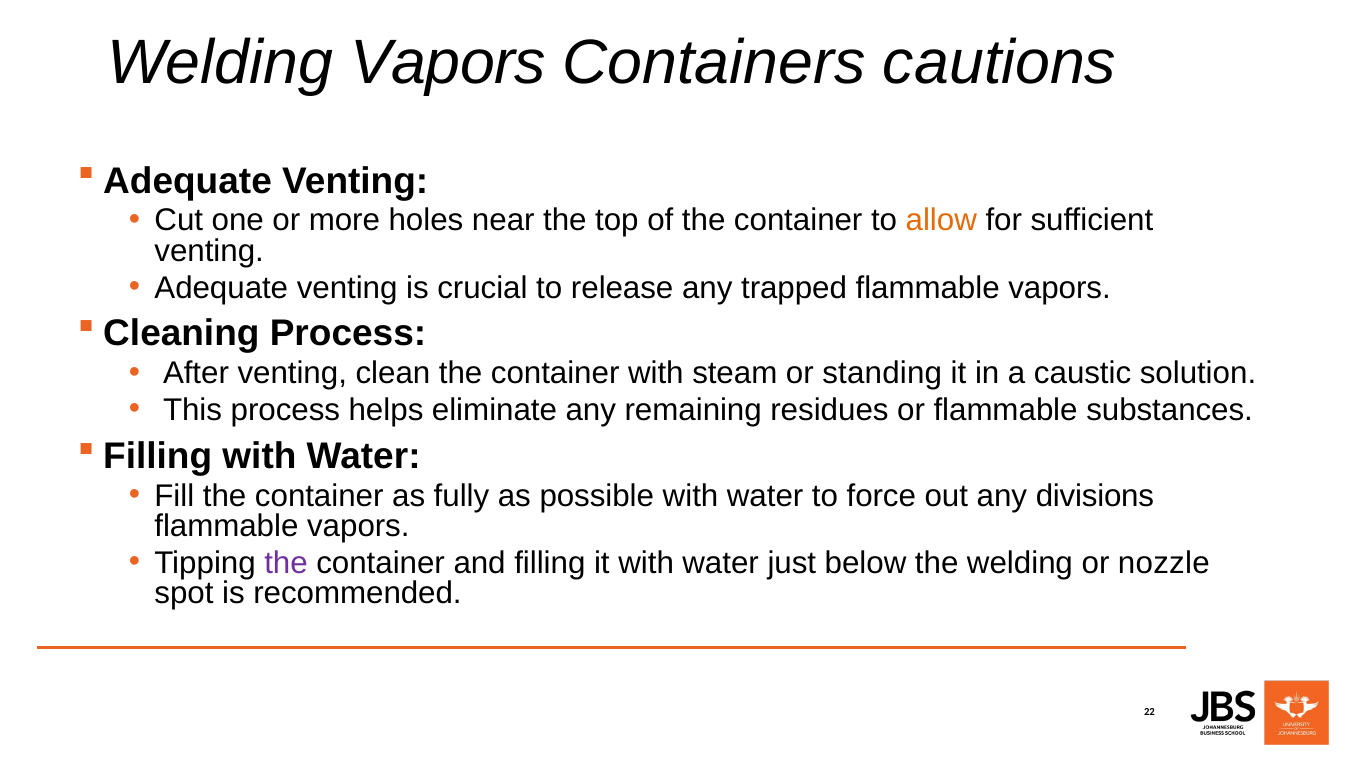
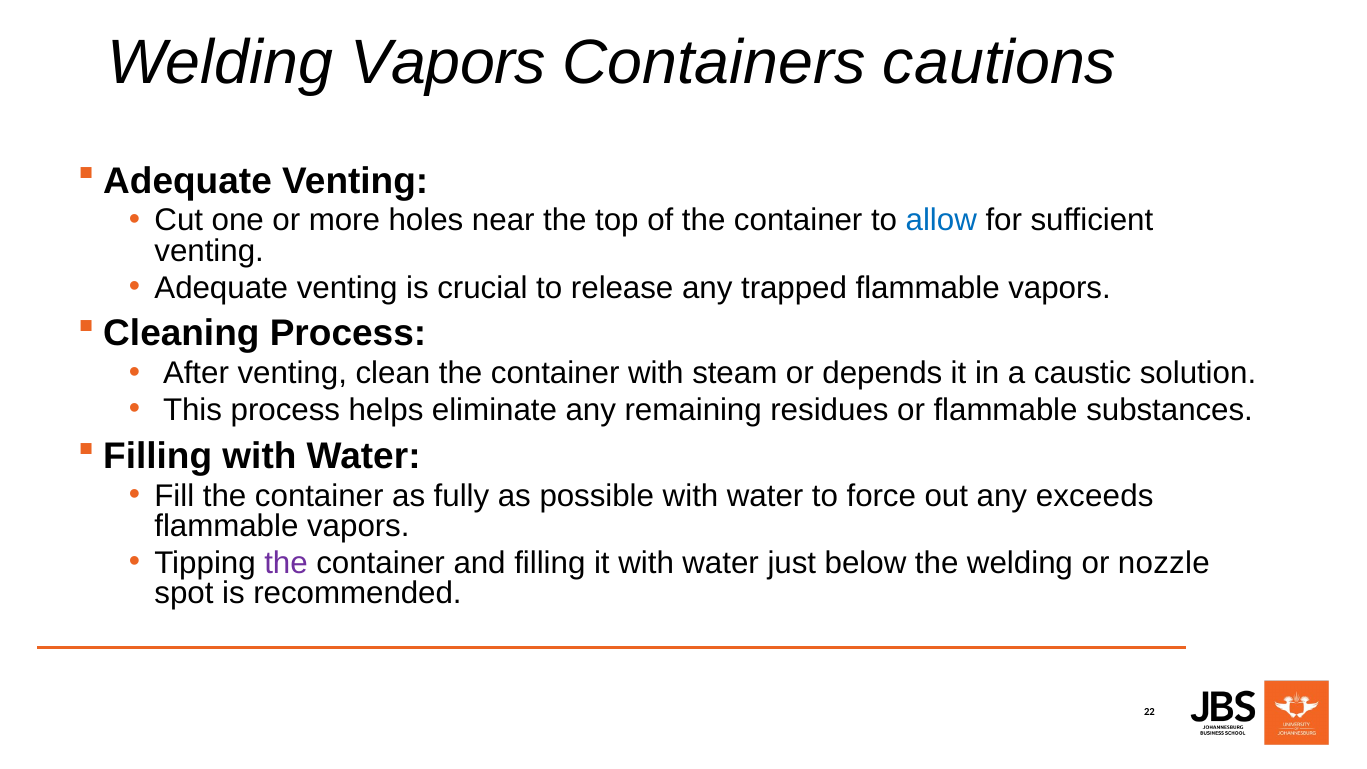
allow colour: orange -> blue
standing: standing -> depends
divisions: divisions -> exceeds
